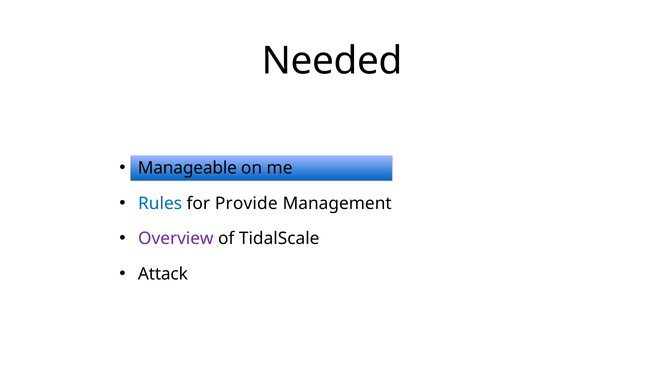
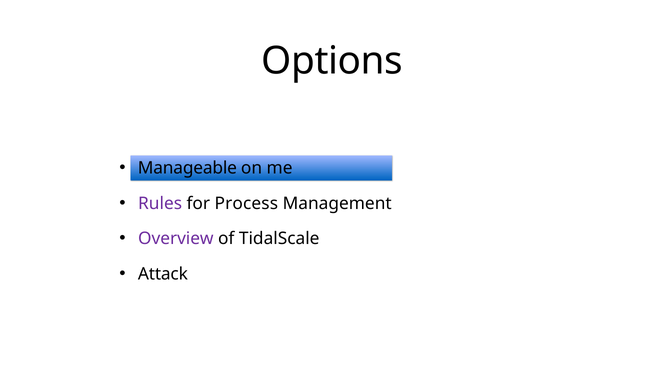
Needed: Needed -> Options
Rules colour: blue -> purple
Provide: Provide -> Process
